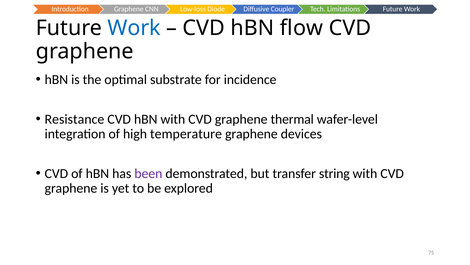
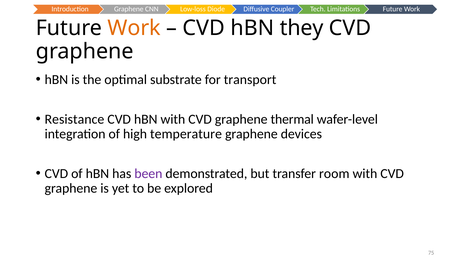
Work at (134, 28) colour: blue -> orange
flow: flow -> they
incidence: incidence -> transport
string: string -> room
